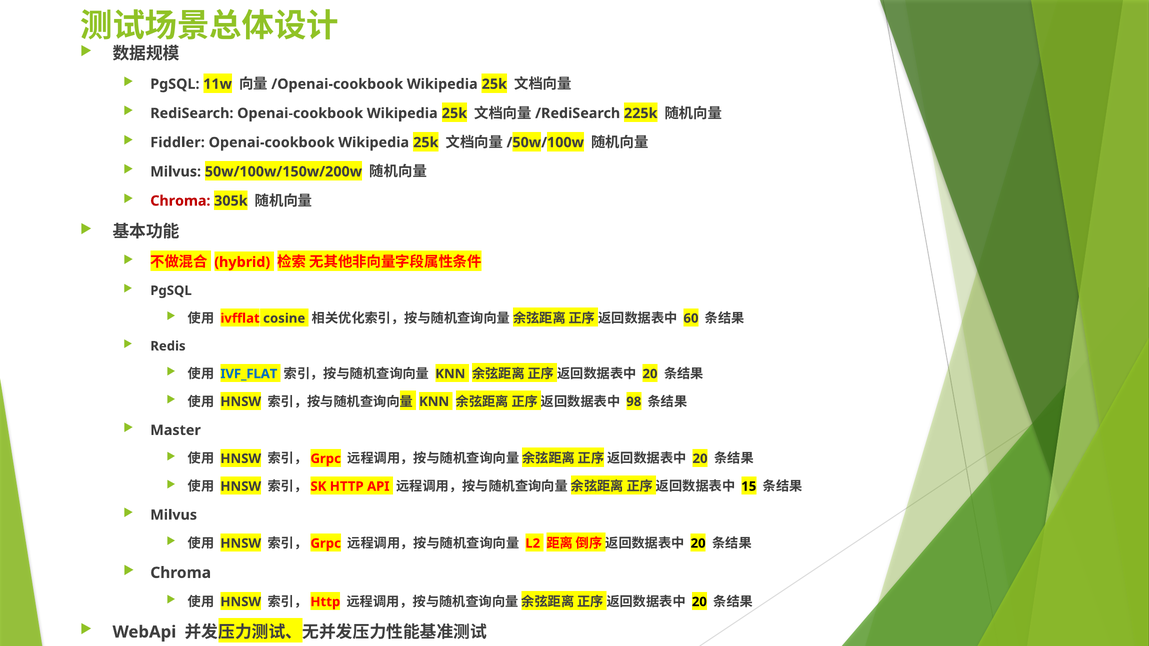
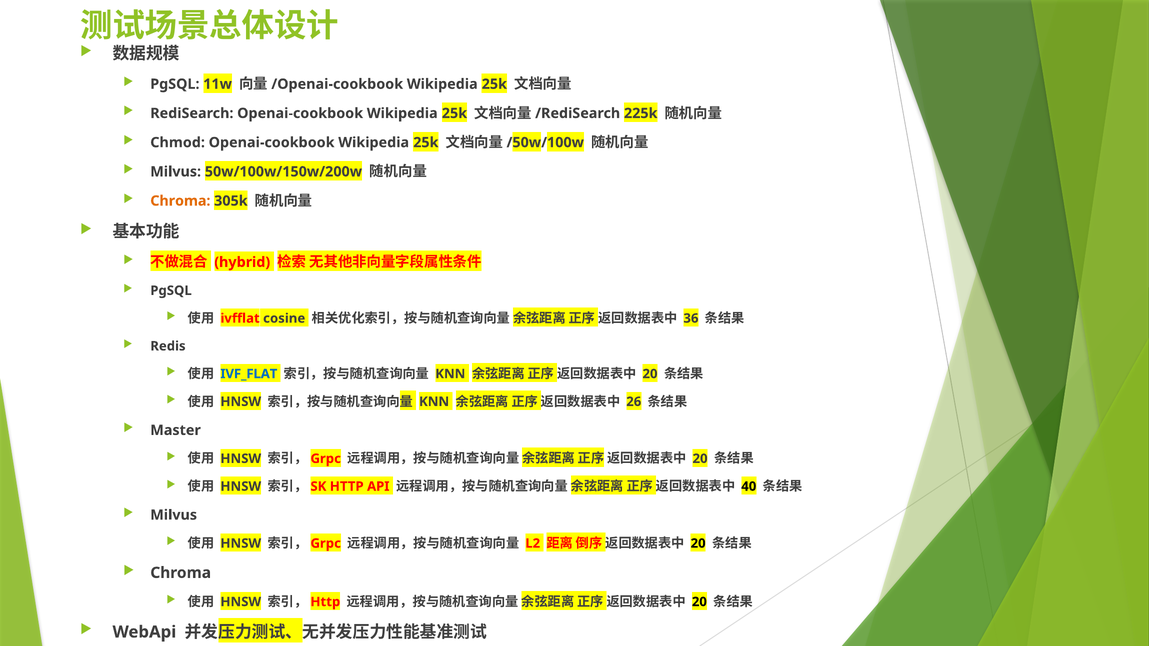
Fiddler: Fiddler -> Chmod
Chroma at (180, 201) colour: red -> orange
60: 60 -> 36
98: 98 -> 26
15: 15 -> 40
